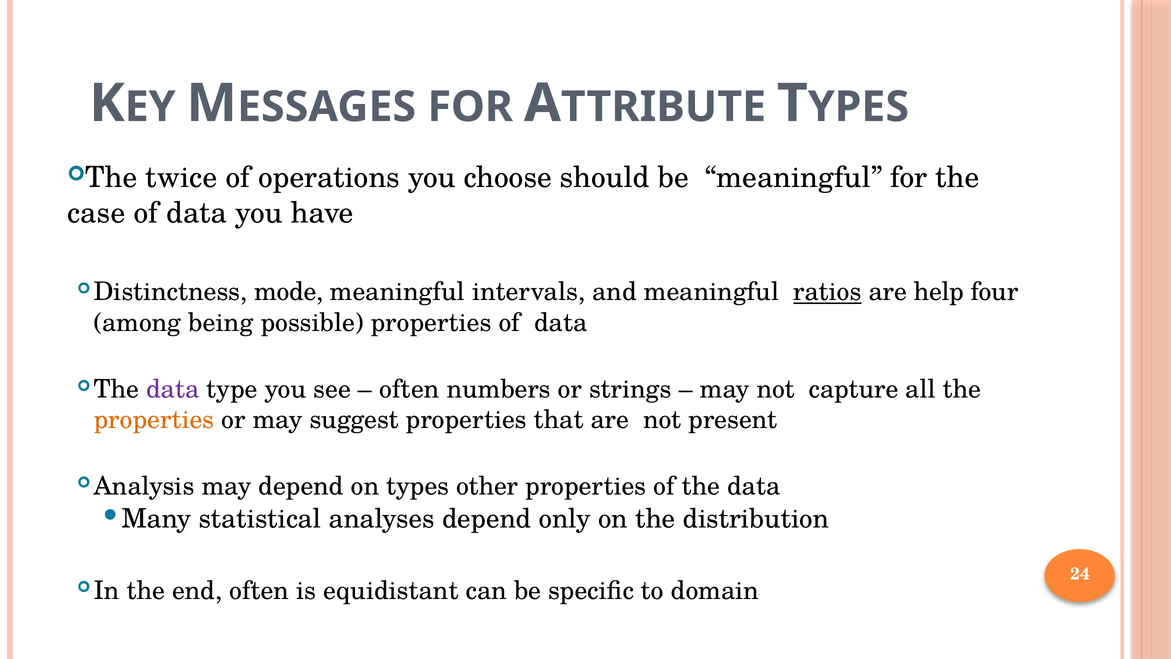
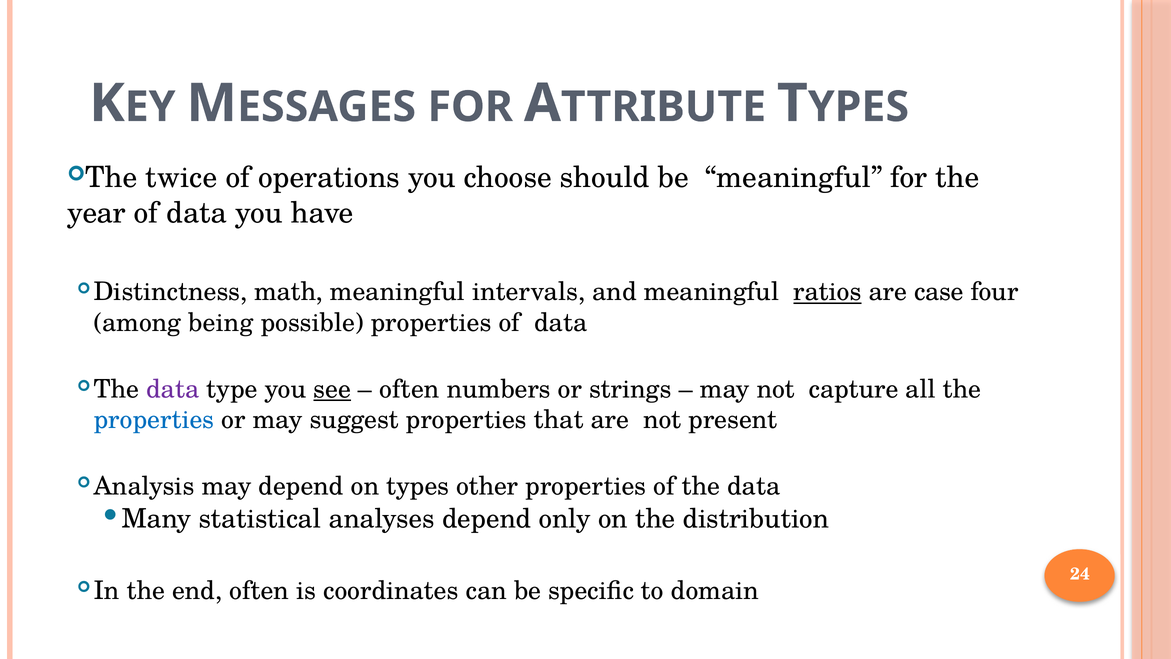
case: case -> year
mode: mode -> math
help: help -> case
see underline: none -> present
properties at (154, 420) colour: orange -> blue
equidistant: equidistant -> coordinates
